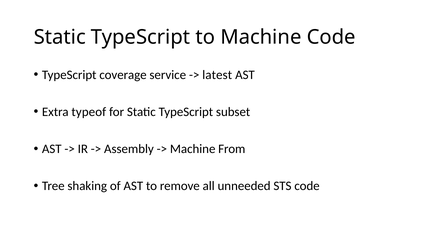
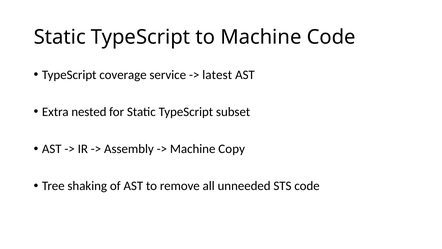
typeof: typeof -> nested
From: From -> Copy
